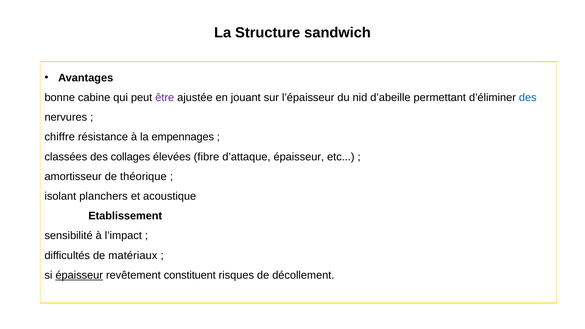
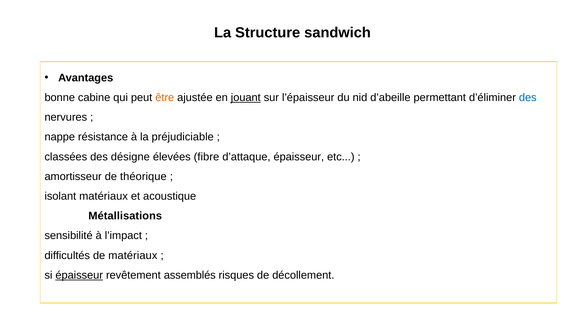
être colour: purple -> orange
jouant underline: none -> present
chiffre: chiffre -> nappe
empennages: empennages -> préjudiciable
collages: collages -> désigne
isolant planchers: planchers -> matériaux
Etablissement: Etablissement -> Métallisations
constituent: constituent -> assemblés
